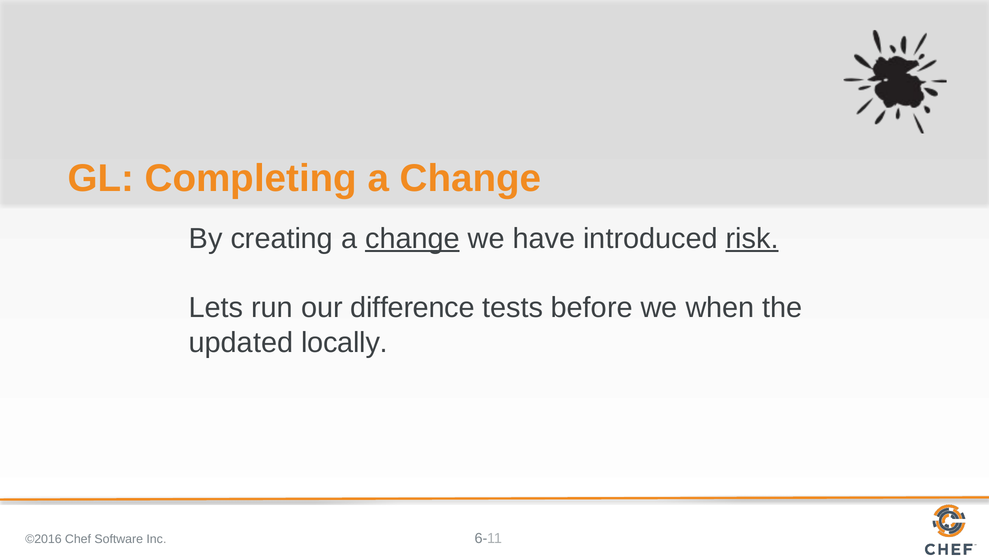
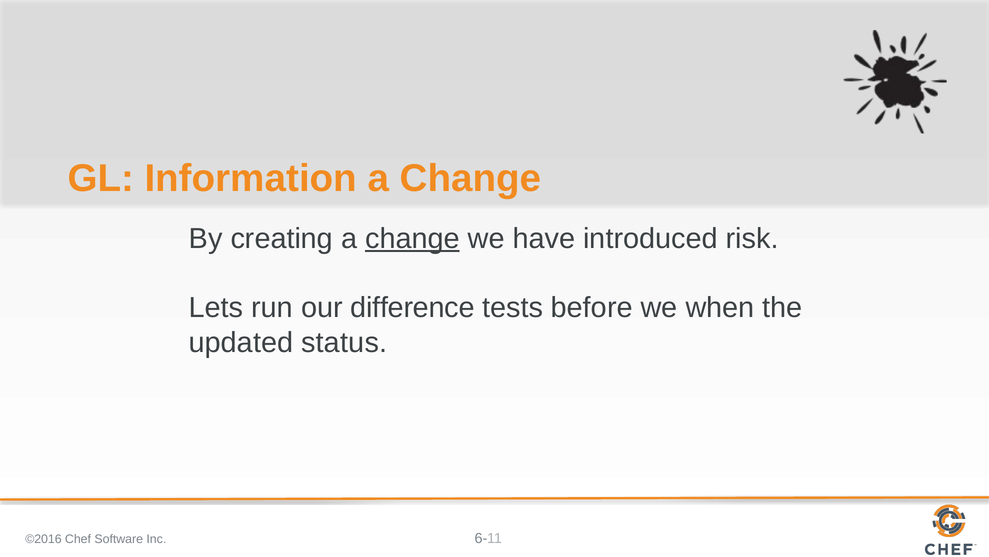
Completing: Completing -> Information
risk underline: present -> none
locally: locally -> status
